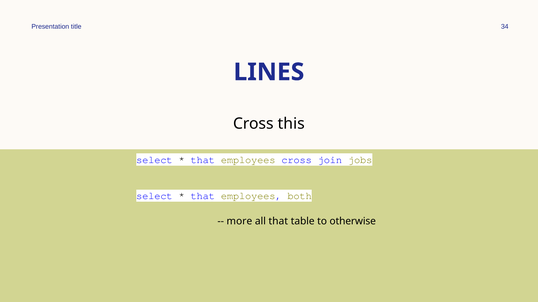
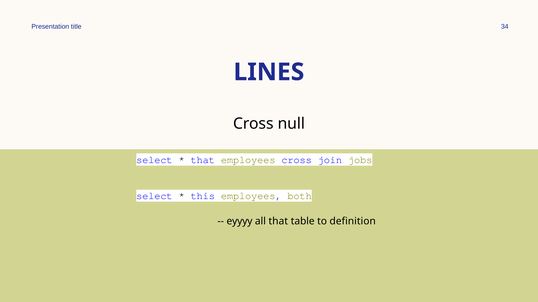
this: this -> null
that at (203, 196): that -> this
more: more -> eyyyy
otherwise: otherwise -> definition
